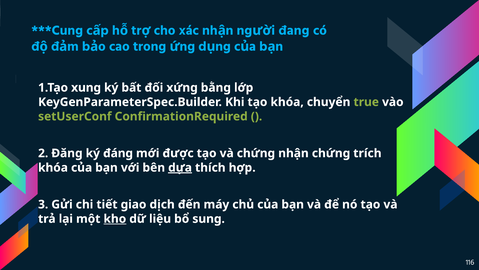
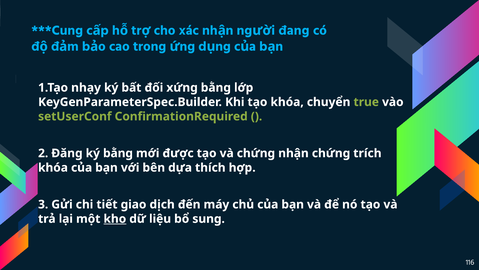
xung: xung -> nhạy
ký đáng: đáng -> bằng
dựa underline: present -> none
